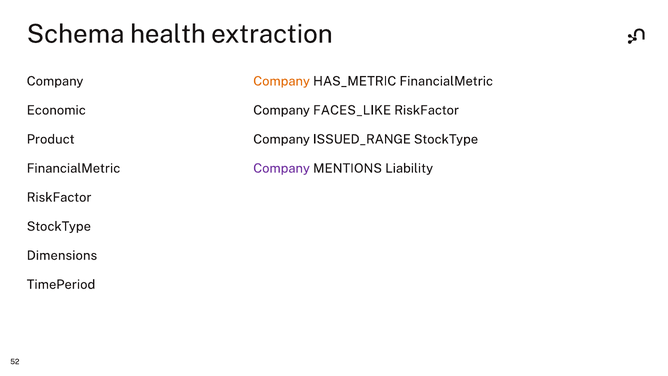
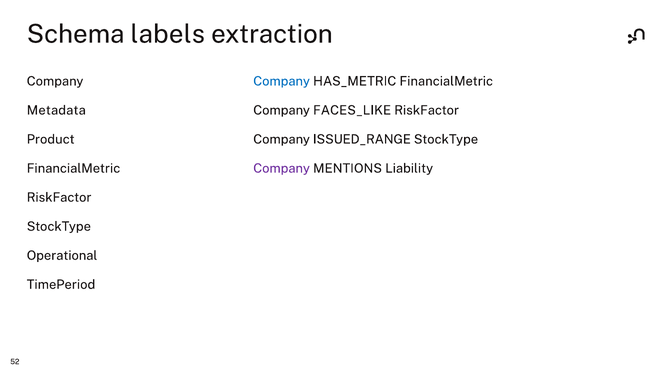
health: health -> labels
Company at (282, 81) colour: orange -> blue
Economic: Economic -> Metadata
Dimensions: Dimensions -> Operational
